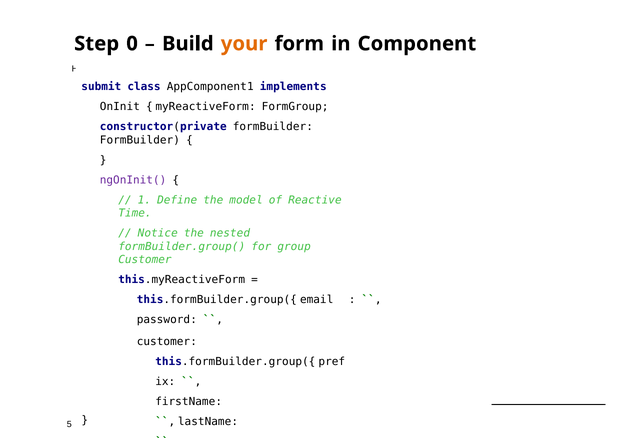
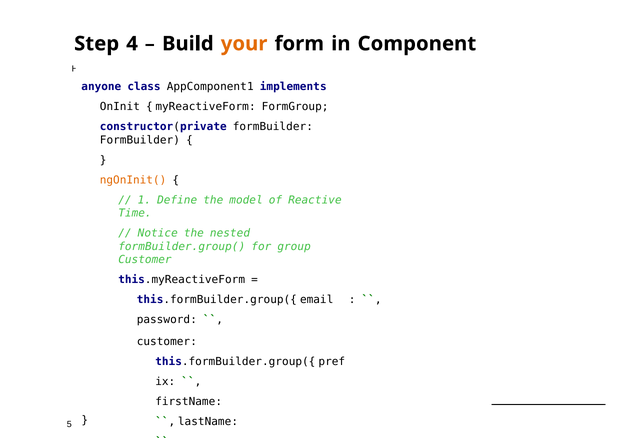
0: 0 -> 4
submit: submit -> anyone
ngOnInit( colour: purple -> orange
